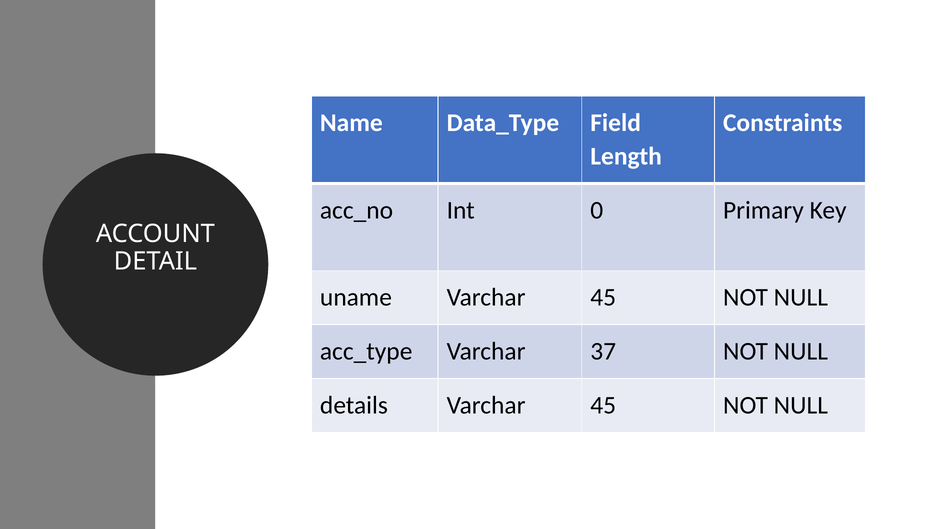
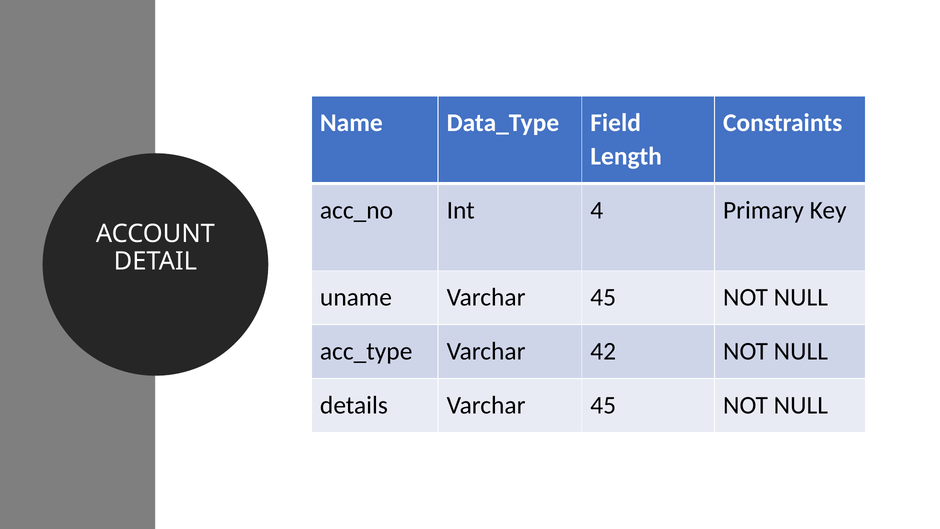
0: 0 -> 4
37: 37 -> 42
